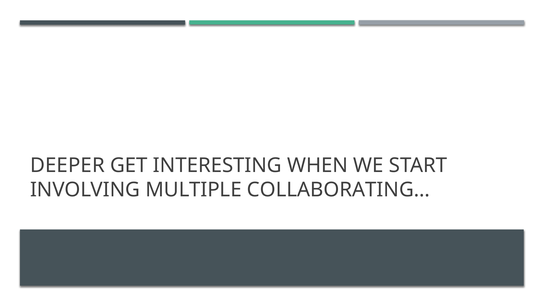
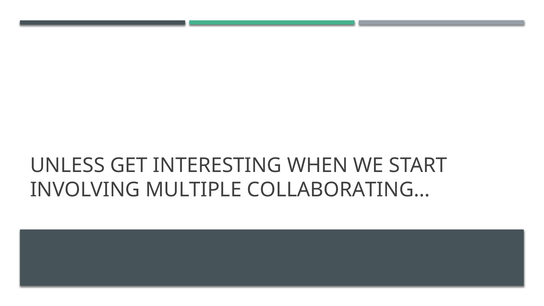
DEEPER: DEEPER -> UNLESS
